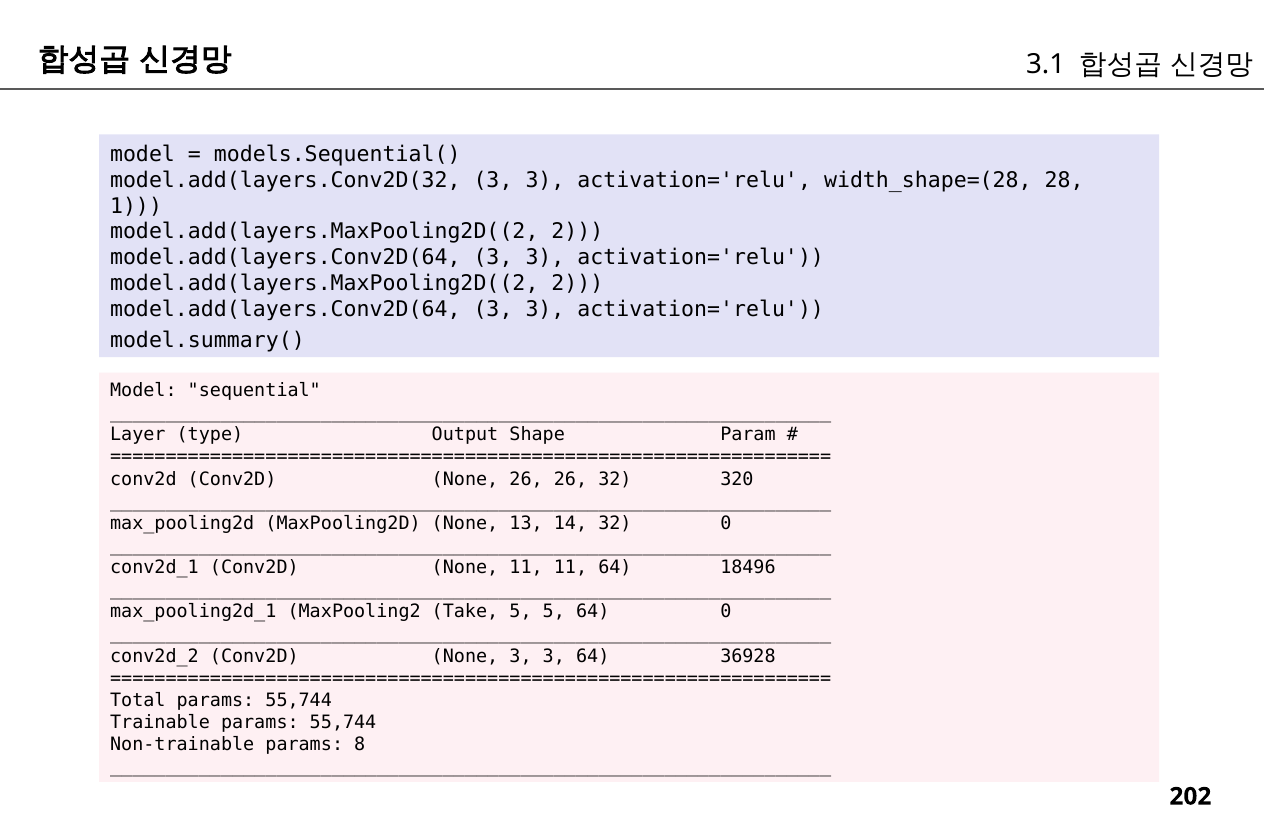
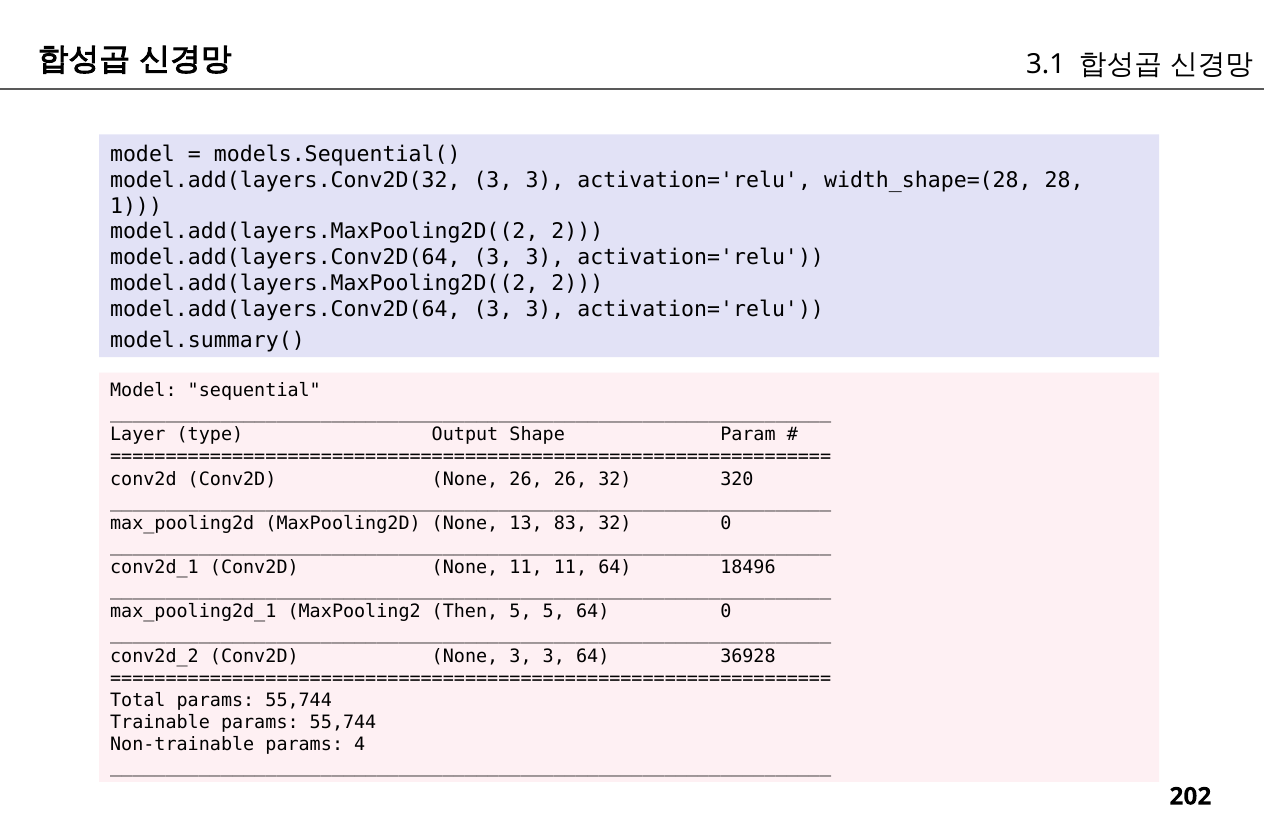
14: 14 -> 83
Take: Take -> Then
8: 8 -> 4
